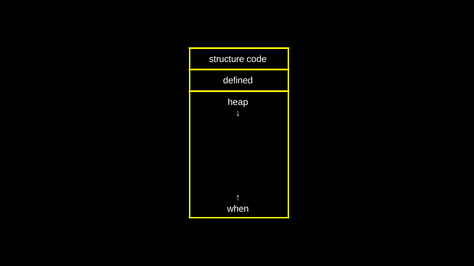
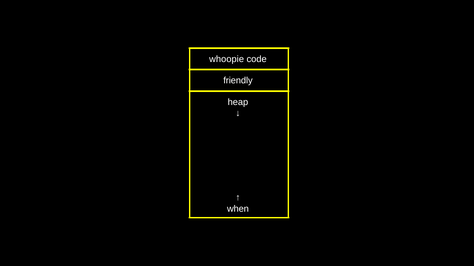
structure: structure -> whoopie
defined: defined -> friendly
